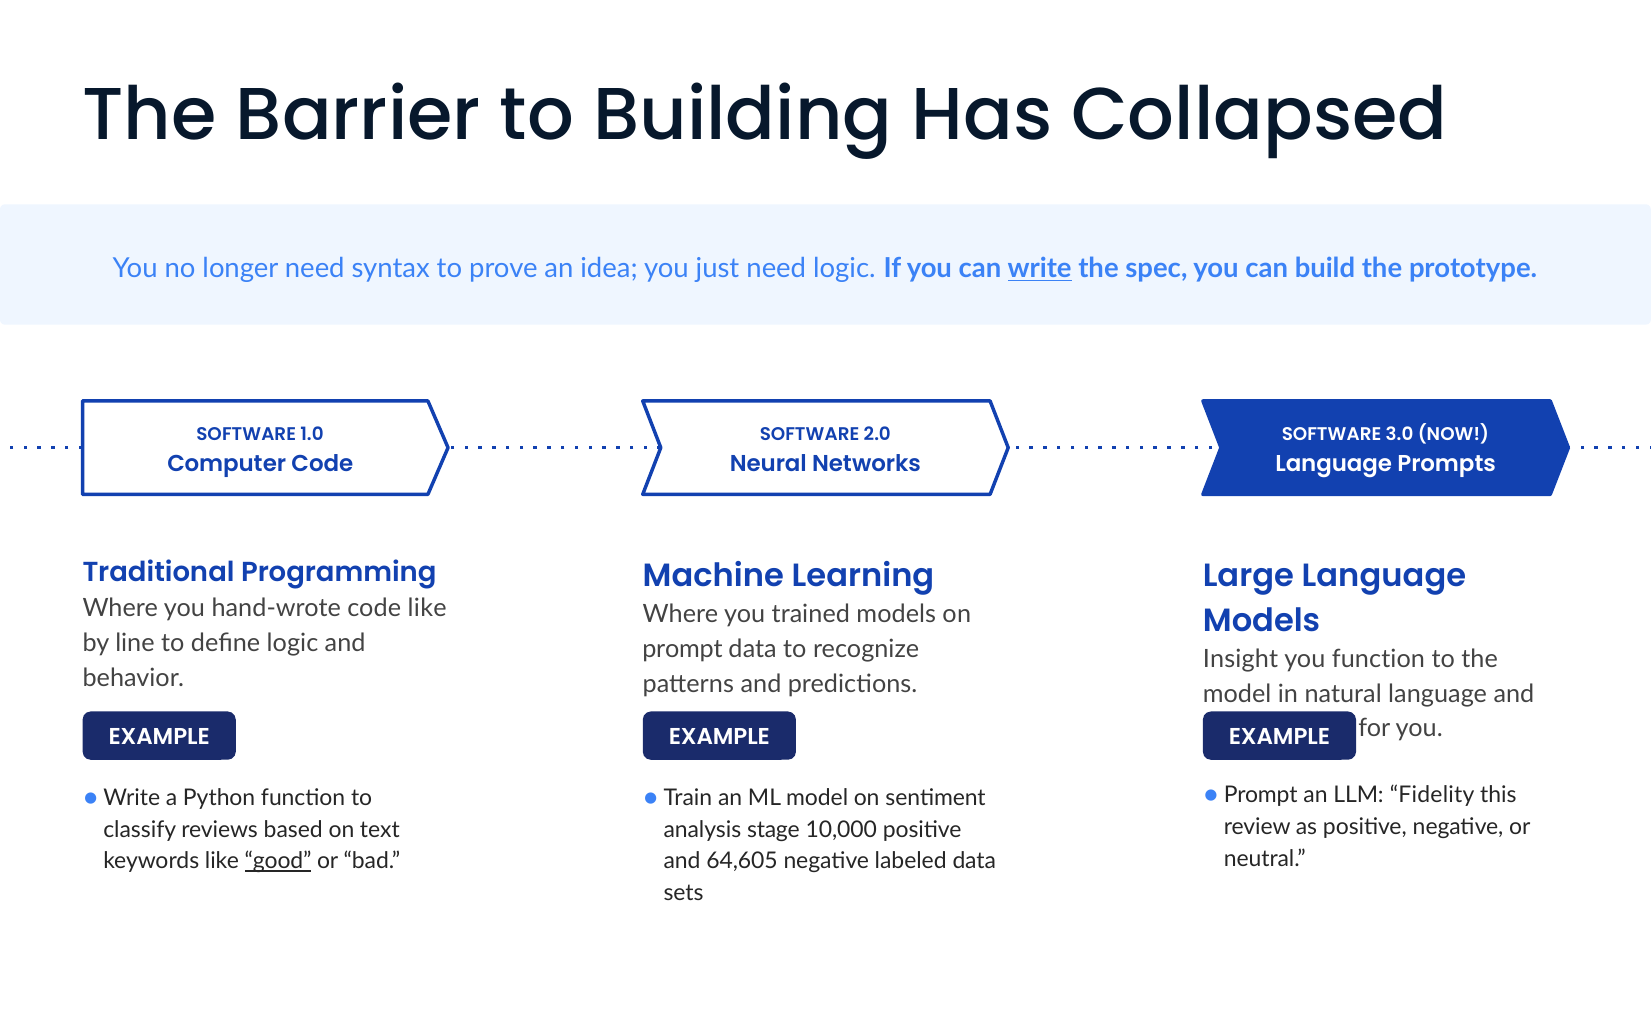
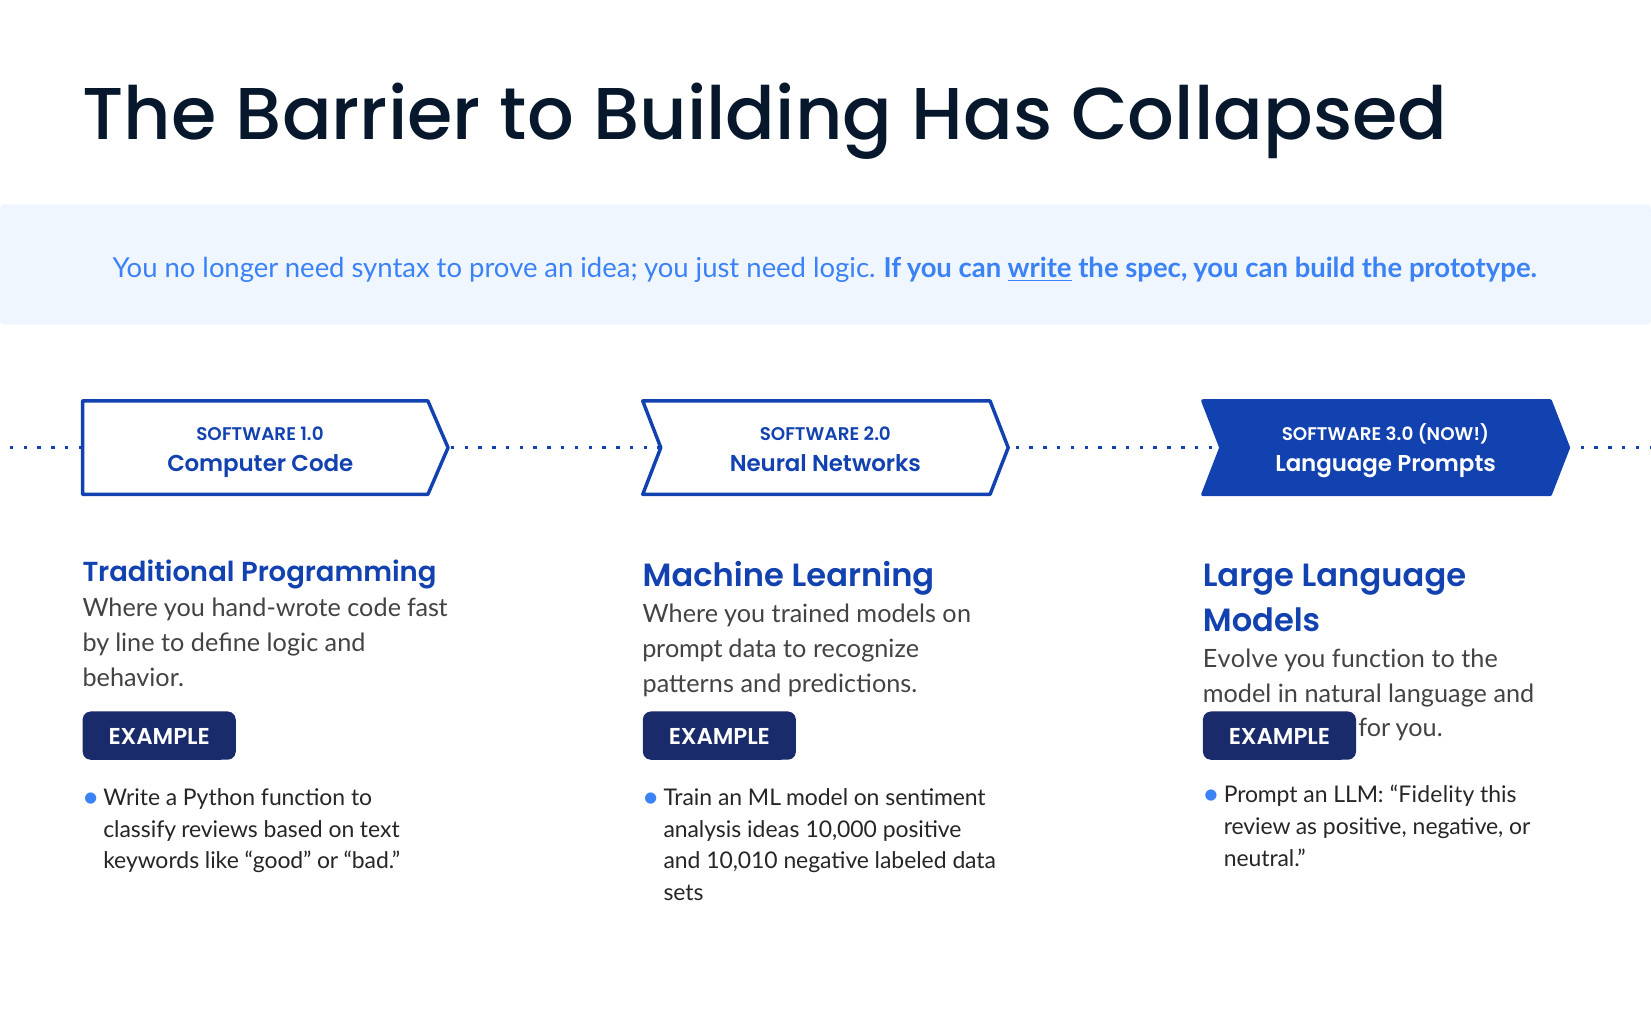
code like: like -> fast
Insight: Insight -> Evolve
stage: stage -> ideas
good underline: present -> none
64,605: 64,605 -> 10,010
